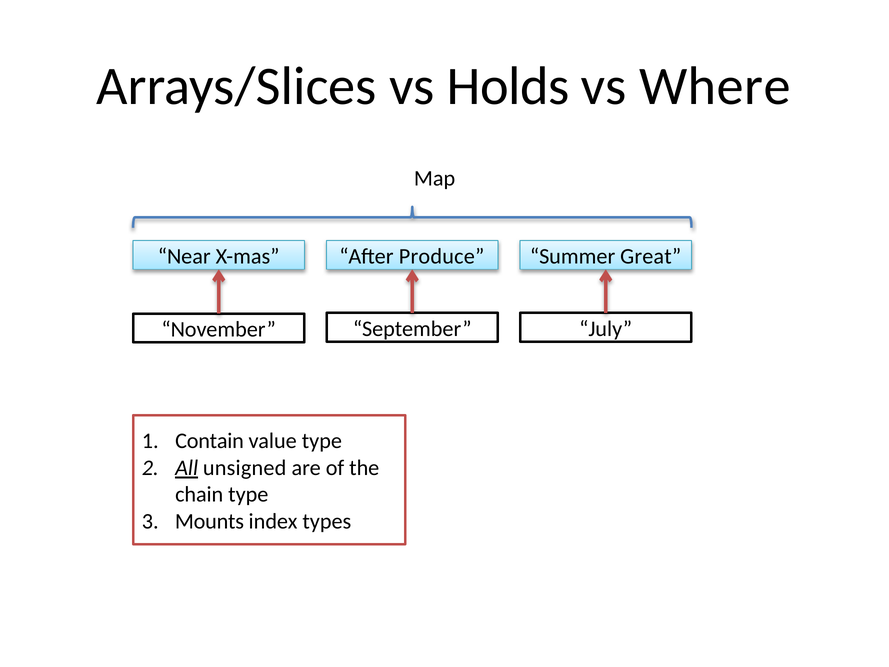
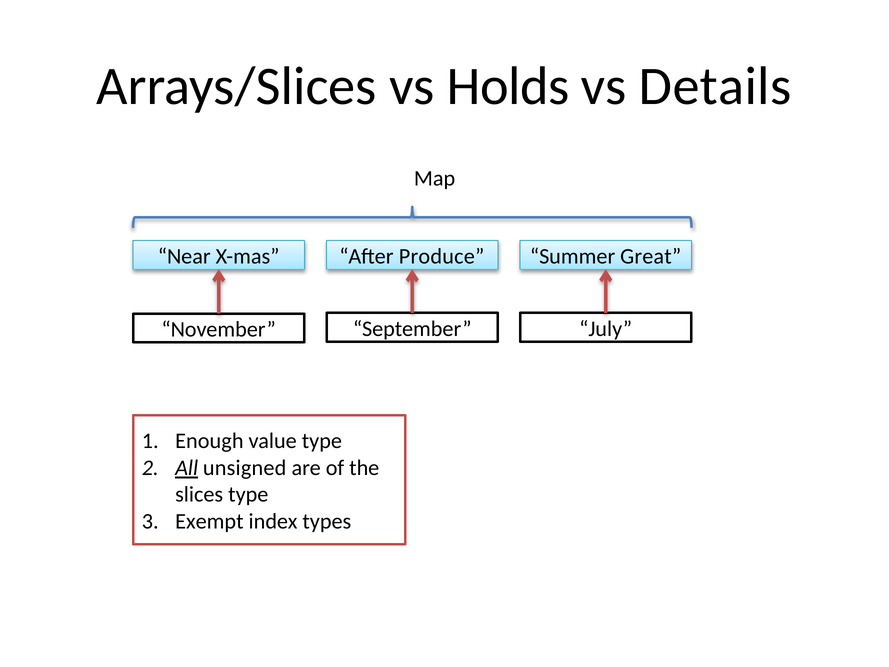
Where: Where -> Details
Contain: Contain -> Enough
chain: chain -> slices
Mounts: Mounts -> Exempt
